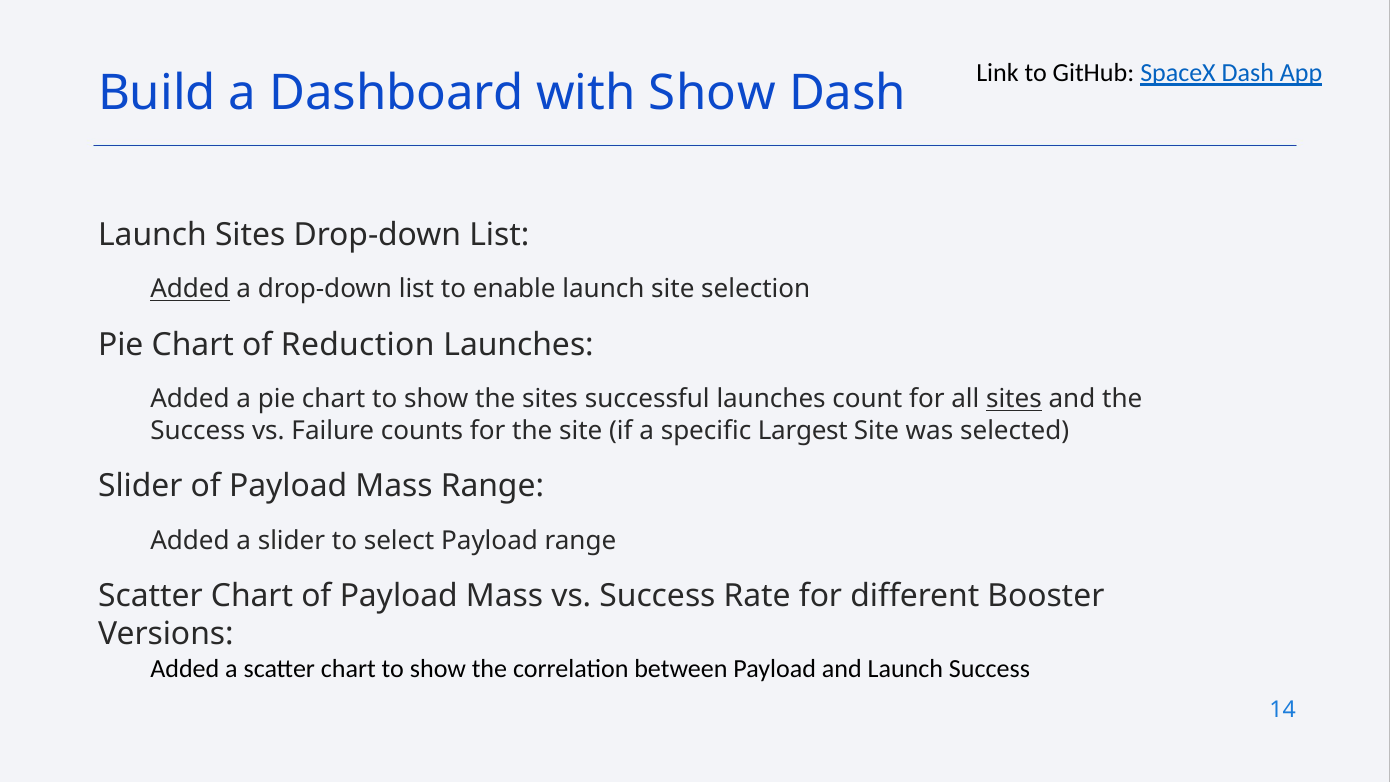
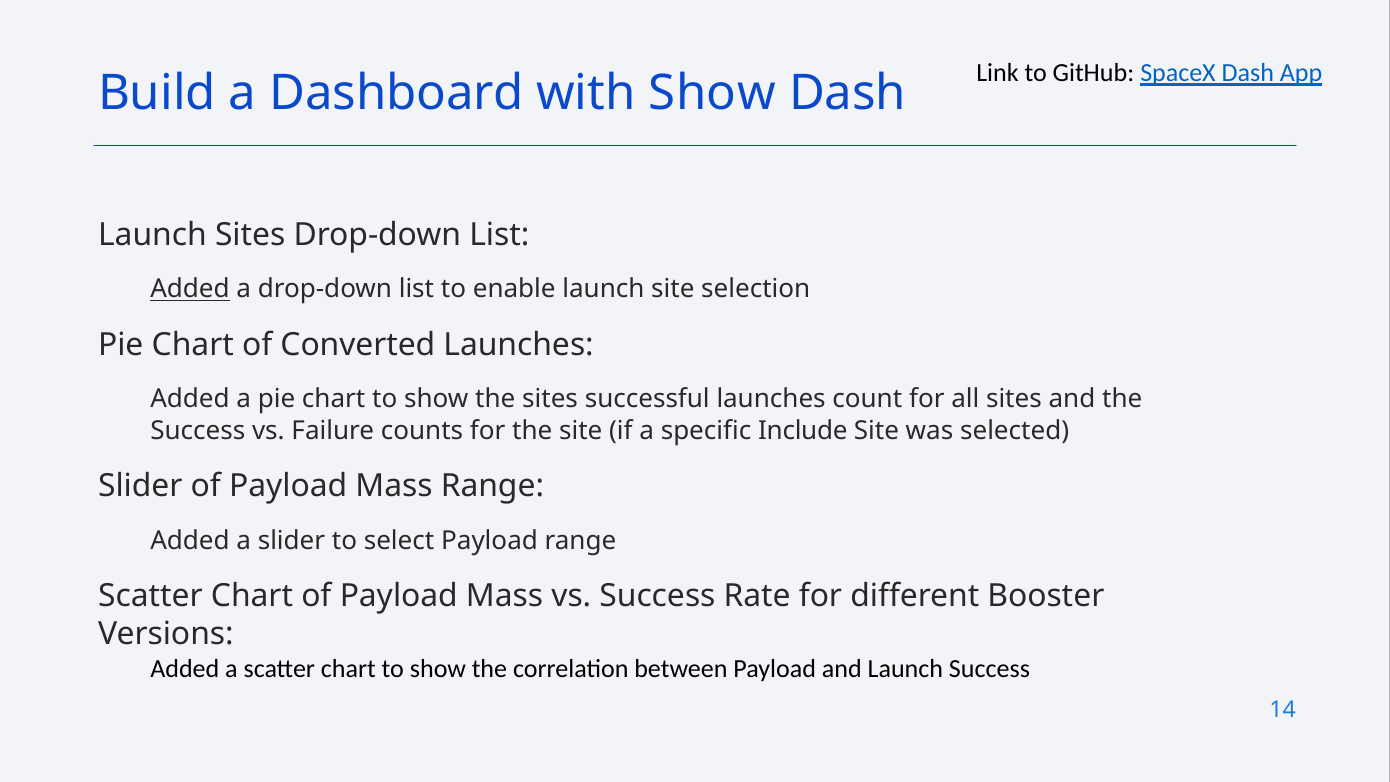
Reduction: Reduction -> Converted
sites at (1014, 399) underline: present -> none
Largest: Largest -> Include
